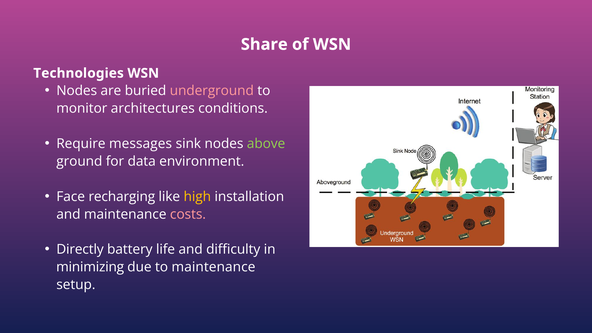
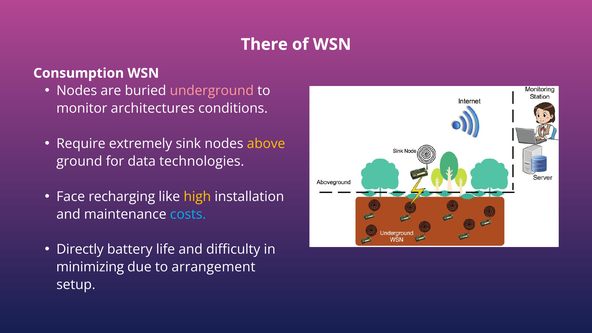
Share: Share -> There
Technologies: Technologies -> Consumption
messages: messages -> extremely
above colour: light green -> yellow
environment: environment -> technologies
costs colour: pink -> light blue
to maintenance: maintenance -> arrangement
